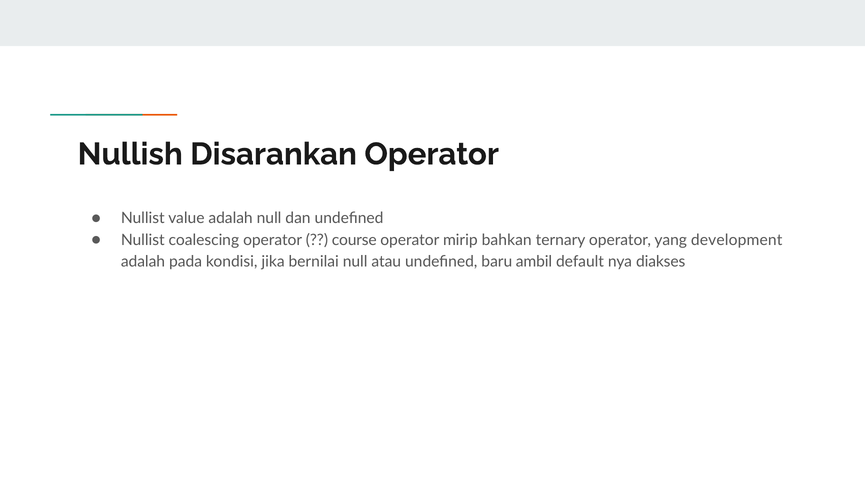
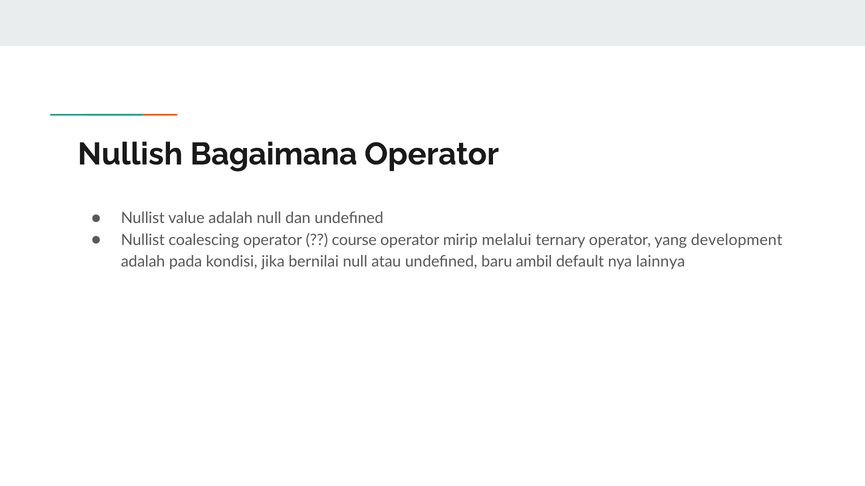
Disarankan: Disarankan -> Bagaimana
bahkan: bahkan -> melalui
diakses: diakses -> lainnya
